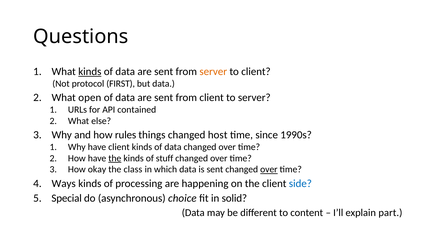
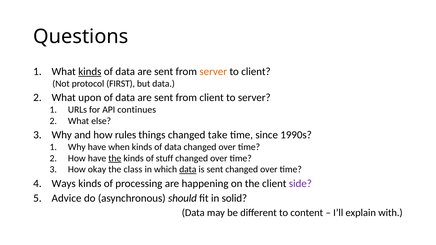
open: open -> upon
contained: contained -> continues
host: host -> take
have client: client -> when
data at (188, 170) underline: none -> present
over at (269, 170) underline: present -> none
side colour: blue -> purple
Special: Special -> Advice
choice: choice -> should
part: part -> with
